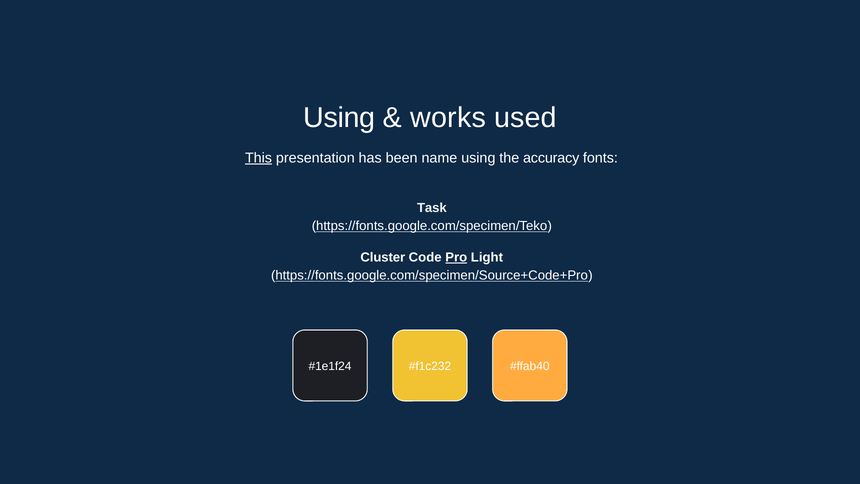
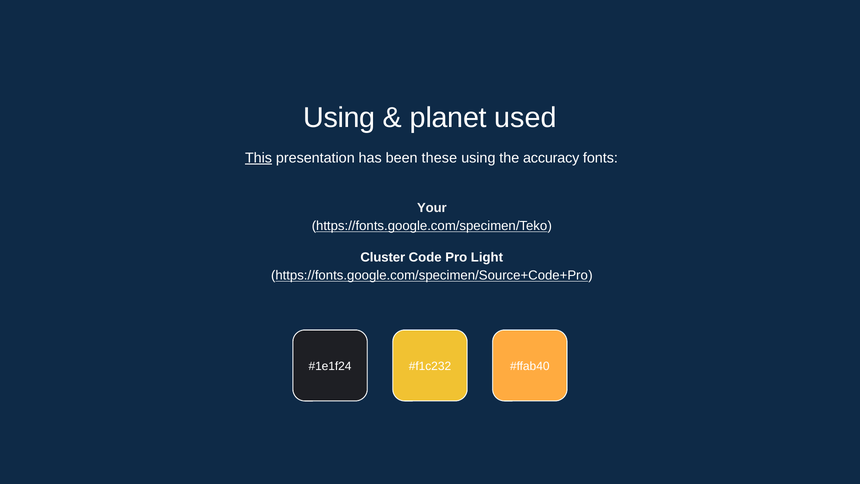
works: works -> planet
name: name -> these
Task: Task -> Your
Pro underline: present -> none
